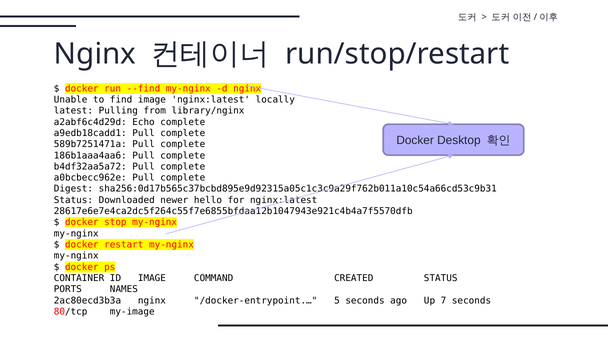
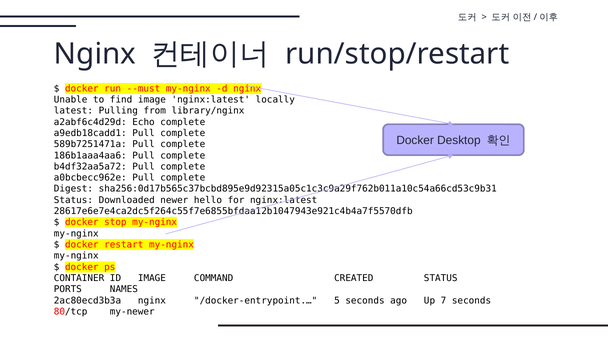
--find: --find -> --must
my-image: my-image -> my-newer
